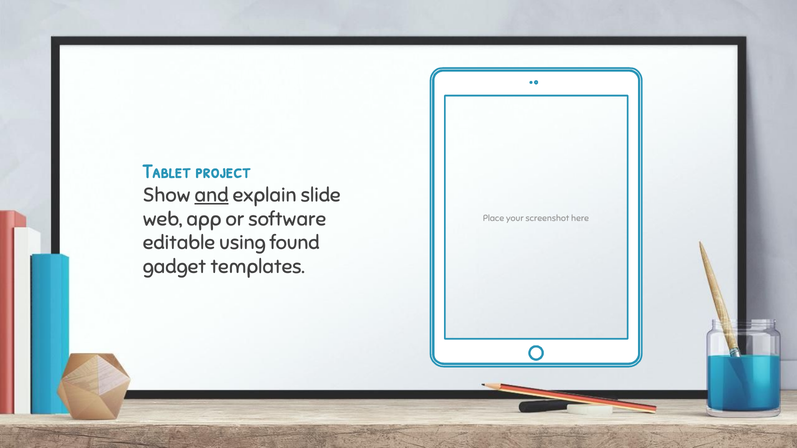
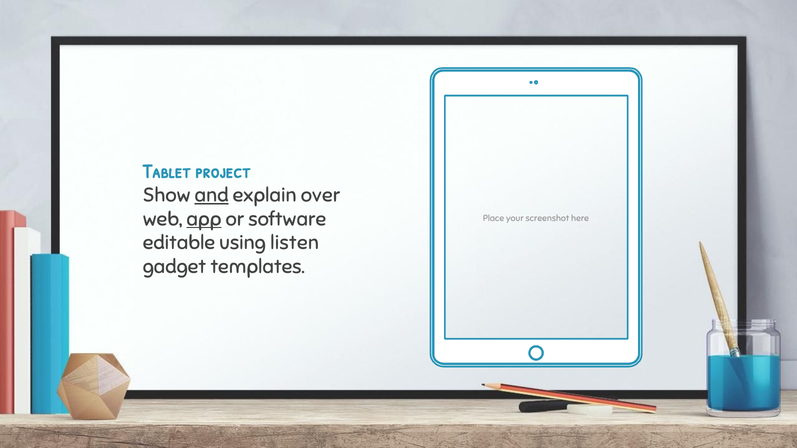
slide: slide -> over
app underline: none -> present
found: found -> listen
